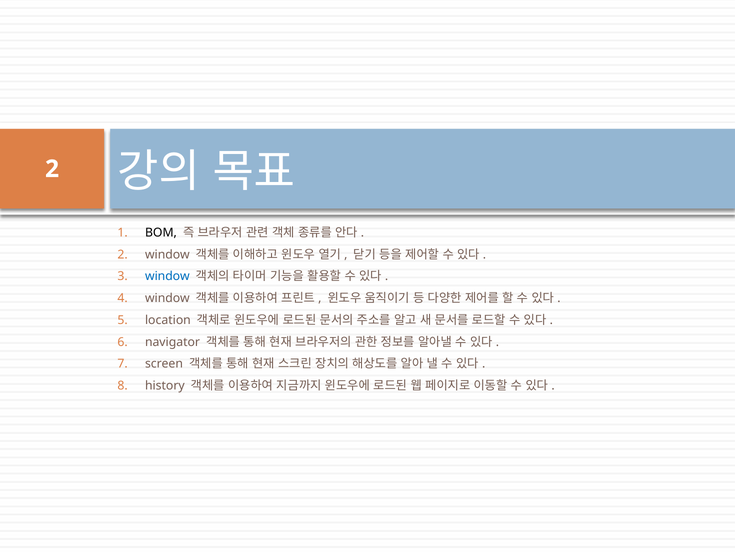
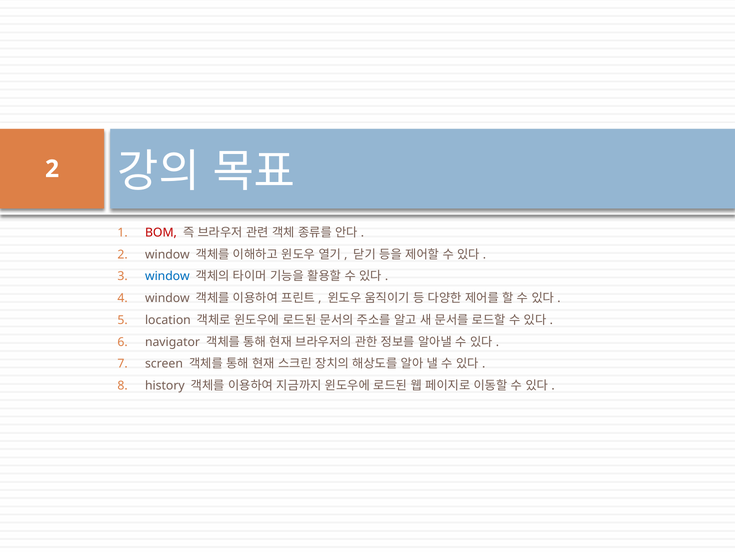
BOM colour: black -> red
